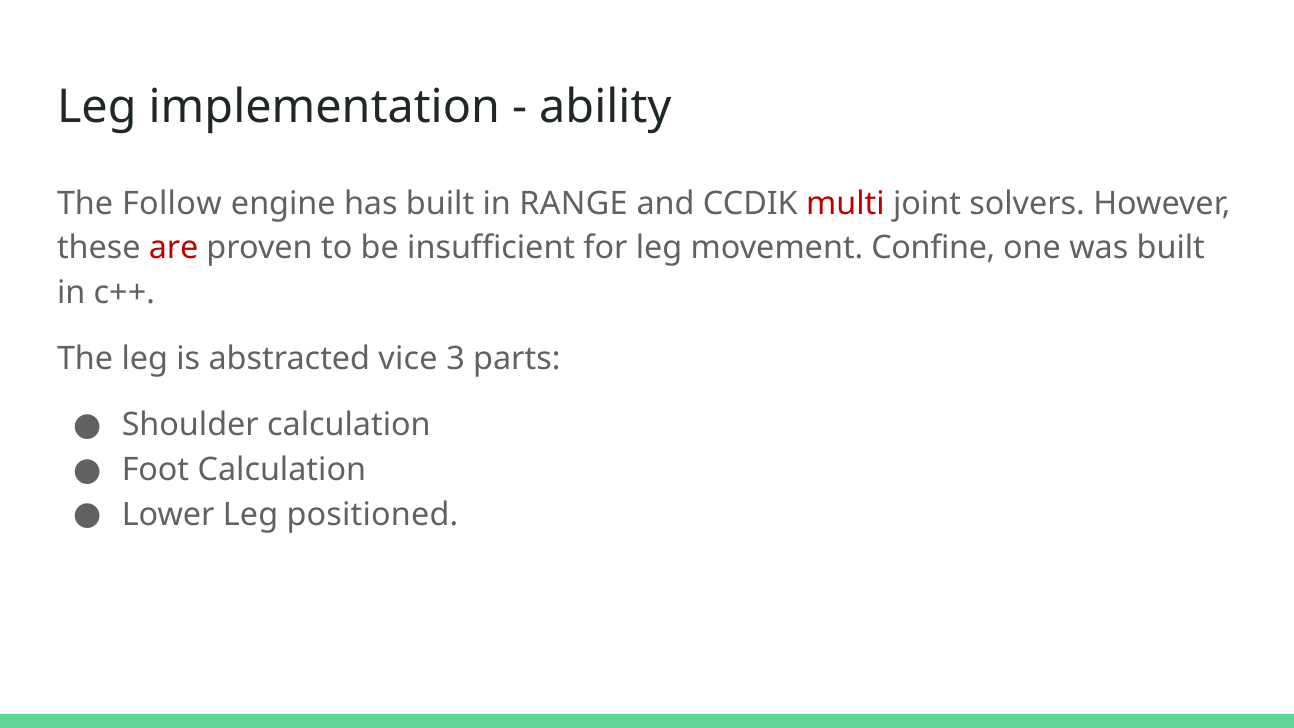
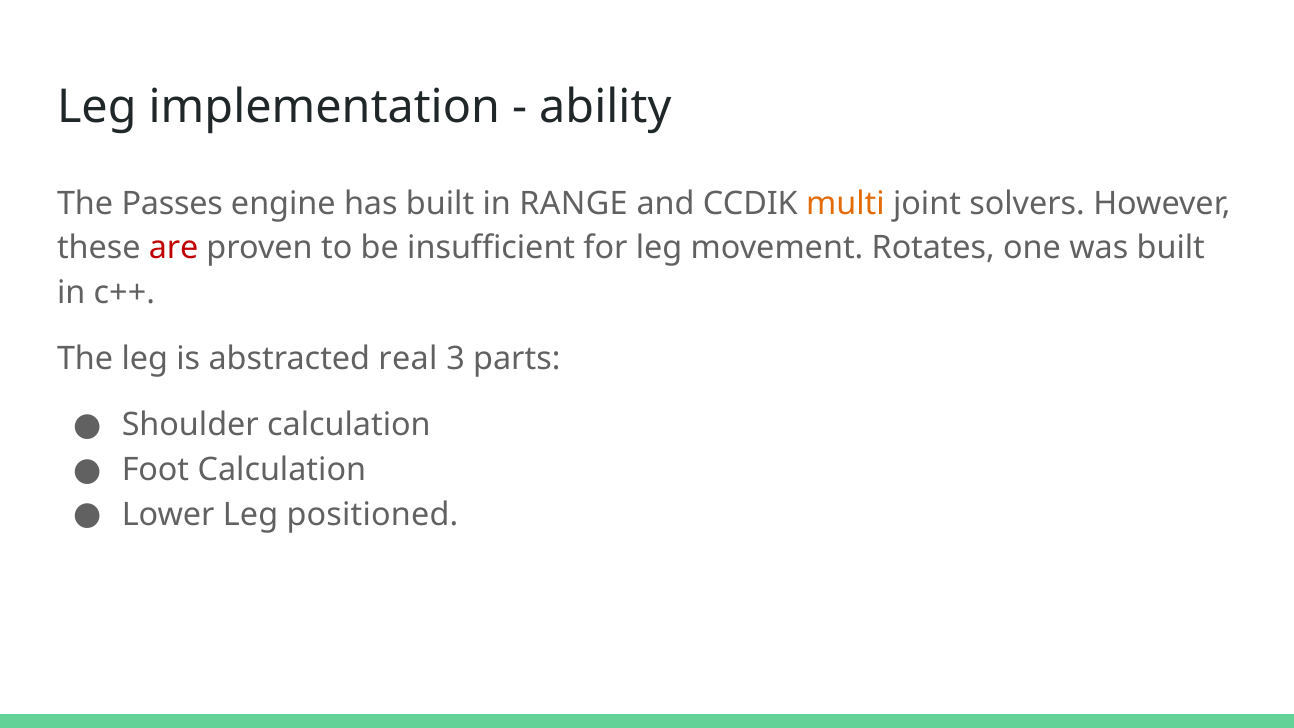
Follow: Follow -> Passes
multi colour: red -> orange
Confine: Confine -> Rotates
vice: vice -> real
